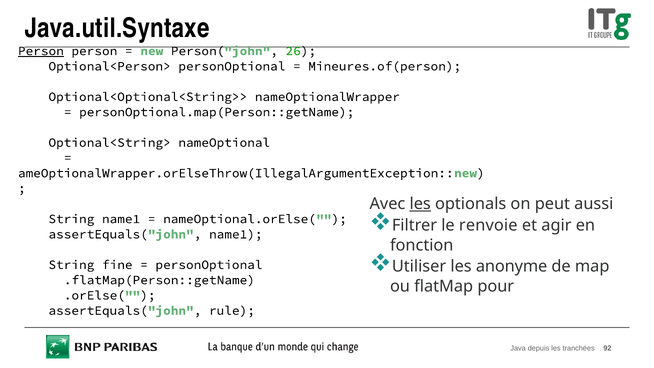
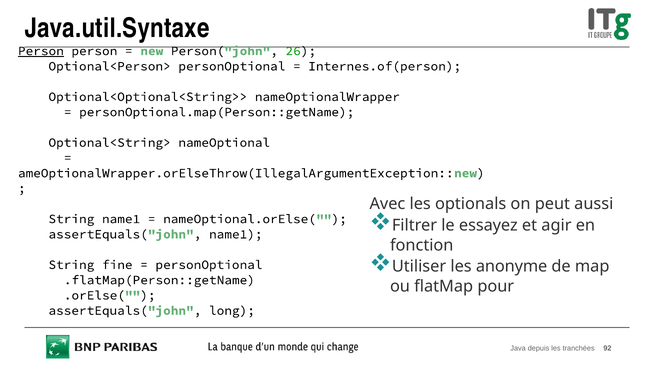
Mineures.of(person: Mineures.of(person -> Internes.of(person
les at (420, 204) underline: present -> none
renvoie: renvoie -> essayez
rule: rule -> long
